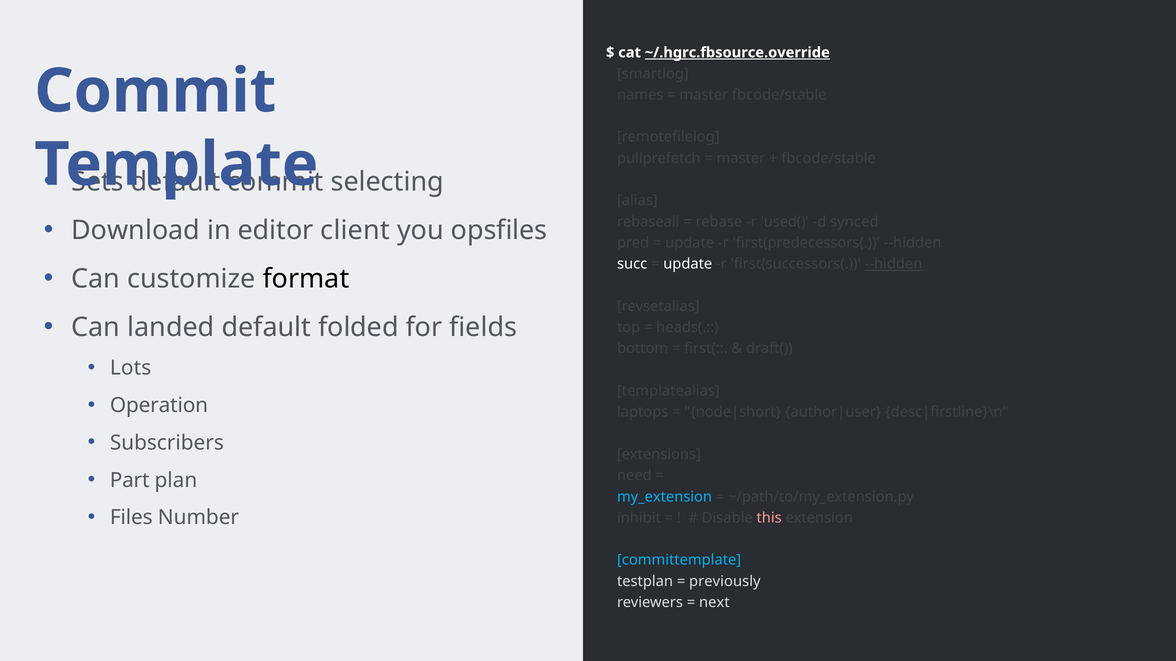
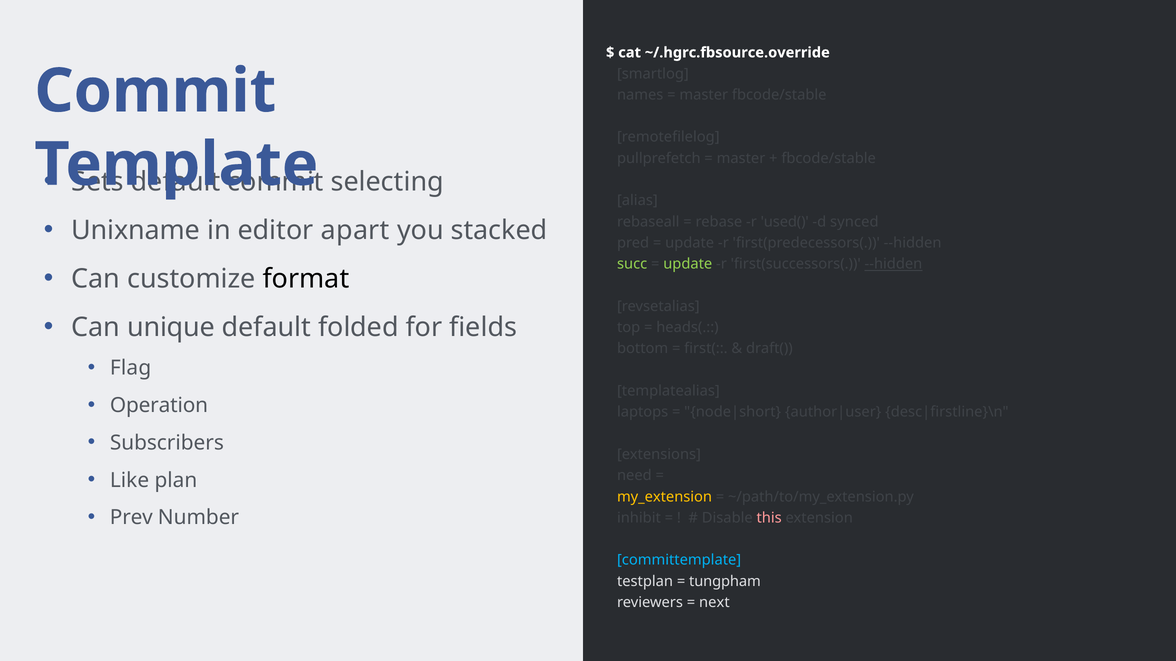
~/.hgrc.fbsource.override underline: present -> none
Download: Download -> Unixname
client: client -> apart
opsfiles: opsfiles -> stacked
succ colour: white -> light green
update at (688, 264) colour: white -> light green
landed: landed -> unique
Lots: Lots -> Flag
Part: Part -> Like
my_extension colour: light blue -> yellow
Files: Files -> Prev
previously: previously -> tungpham
